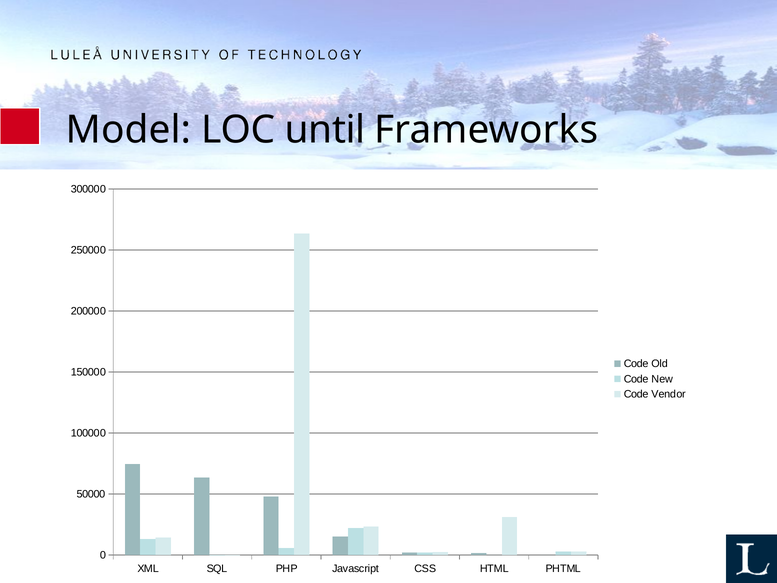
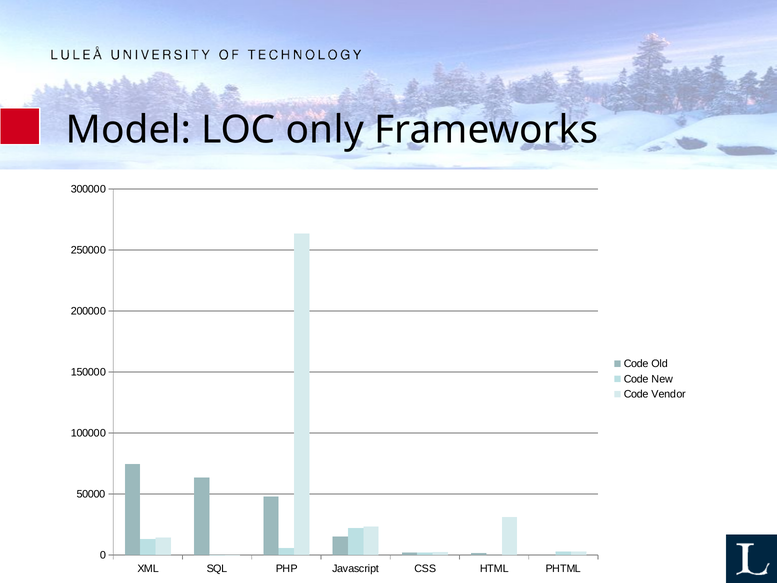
until: until -> only
